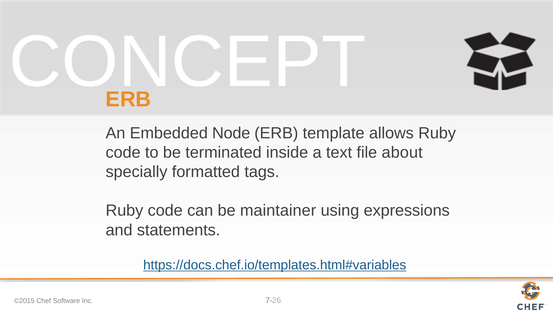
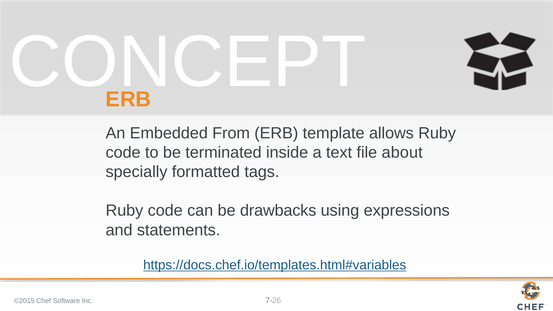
Node: Node -> From
maintainer: maintainer -> drawbacks
